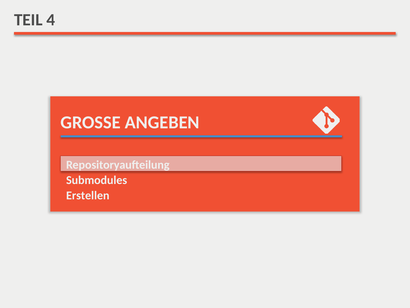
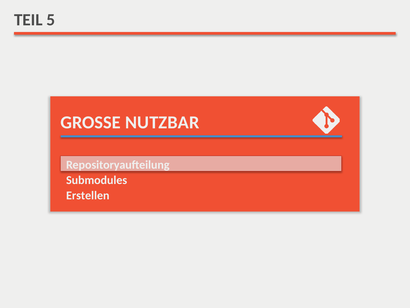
4: 4 -> 5
ANGEBEN: ANGEBEN -> NUTZBAR
